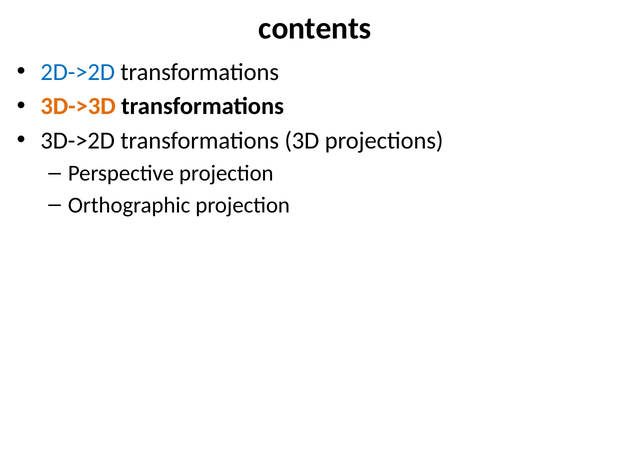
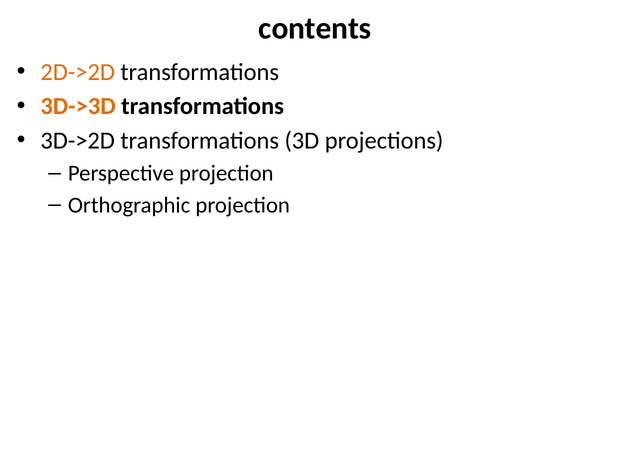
2D->2D colour: blue -> orange
